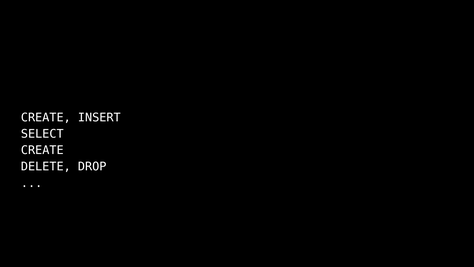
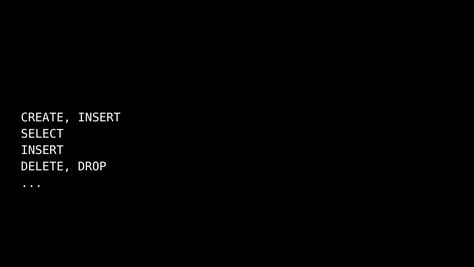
CREATE at (42, 150): CREATE -> INSERT
